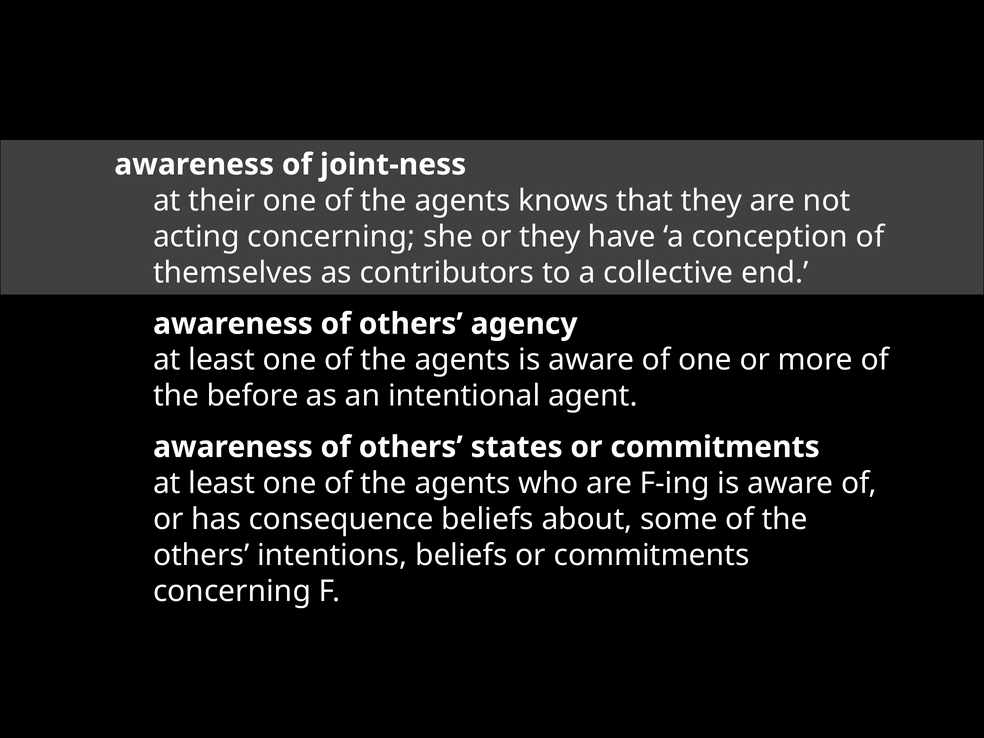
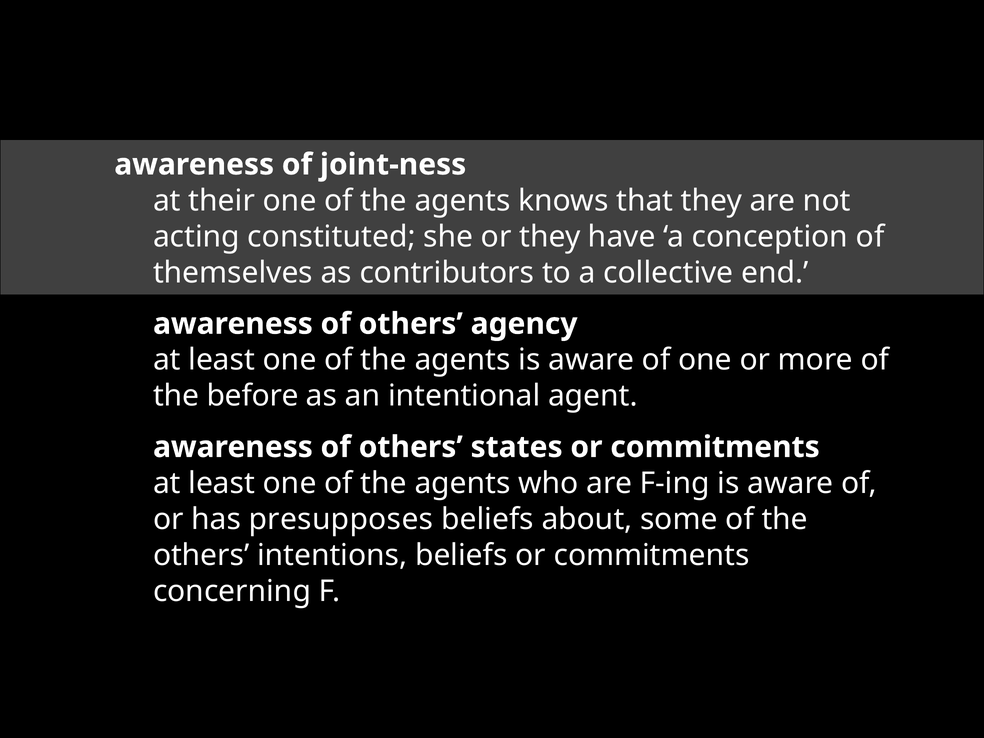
acting concerning: concerning -> constituted
consequence: consequence -> presupposes
